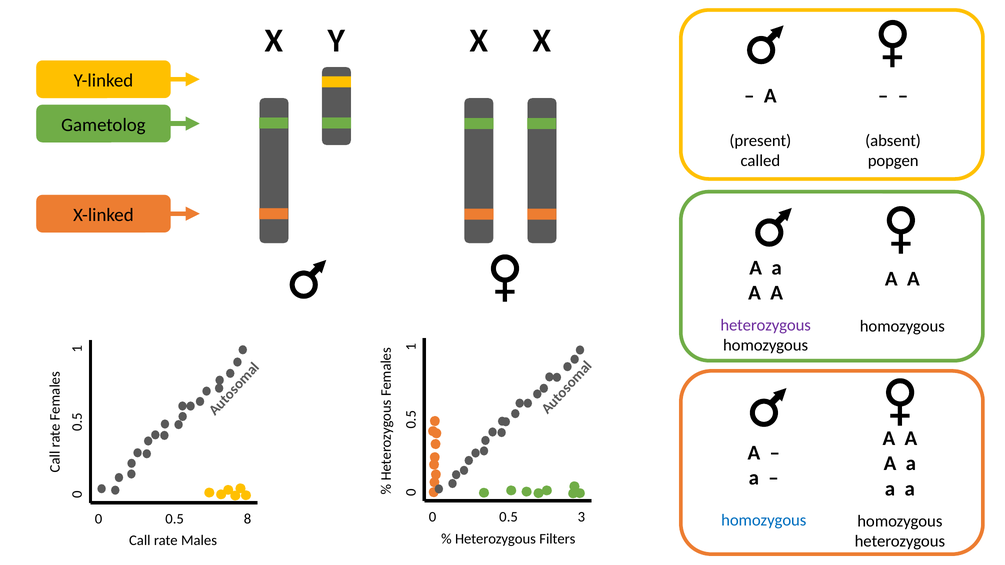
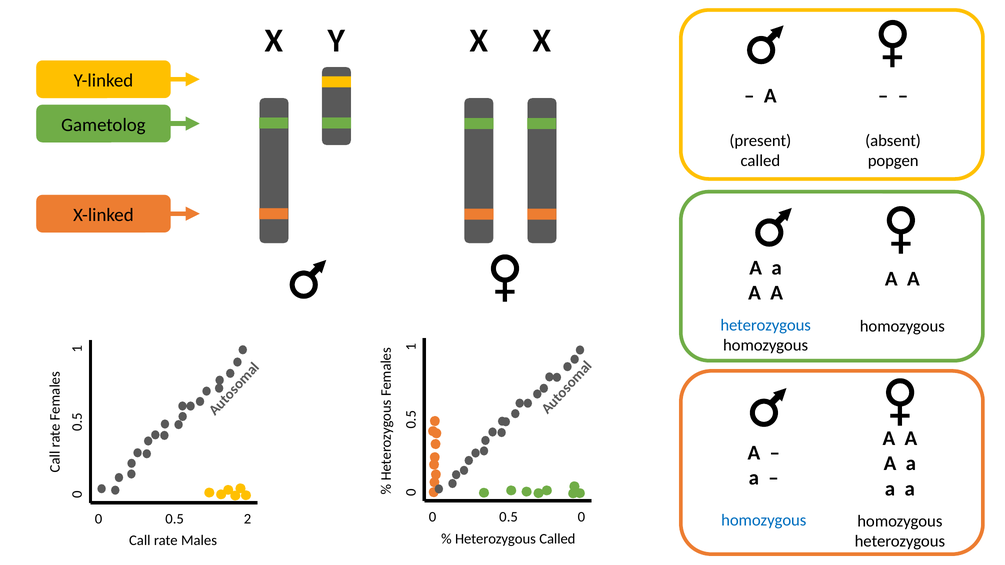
heterozygous at (766, 325) colour: purple -> blue
0.5 3: 3 -> 0
8: 8 -> 2
Heterozygous Filters: Filters -> Called
